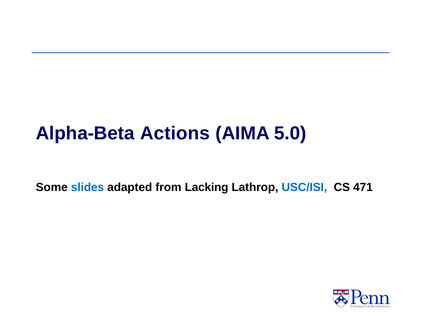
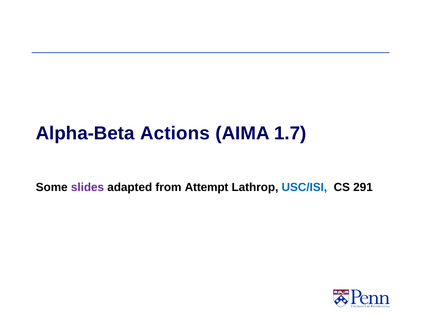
5.0: 5.0 -> 1.7
slides colour: blue -> purple
Lacking: Lacking -> Attempt
471: 471 -> 291
